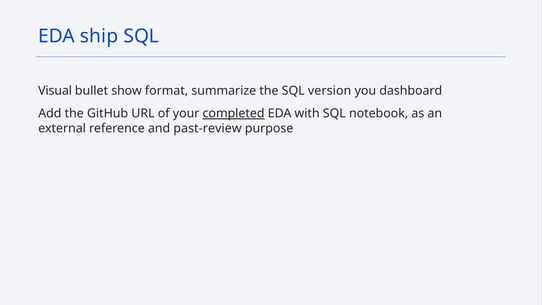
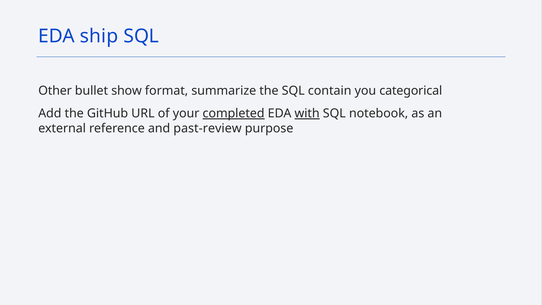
Visual: Visual -> Other
version: version -> contain
dashboard: dashboard -> categorical
with underline: none -> present
